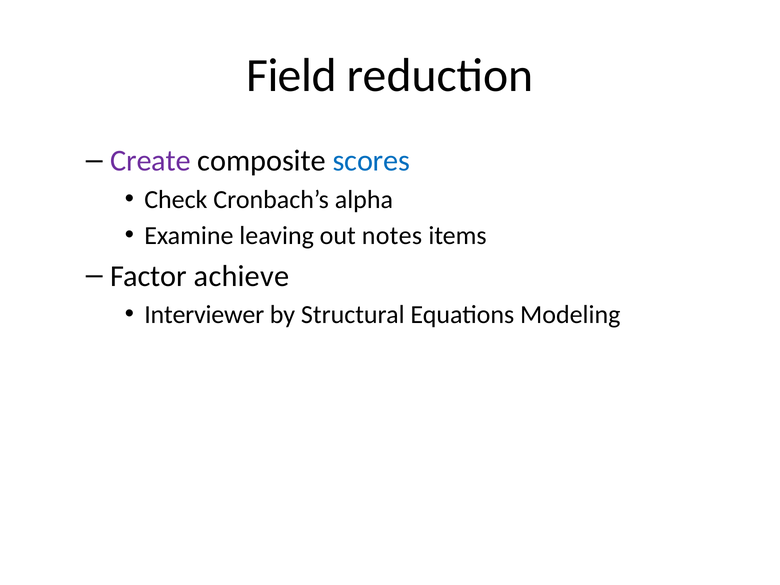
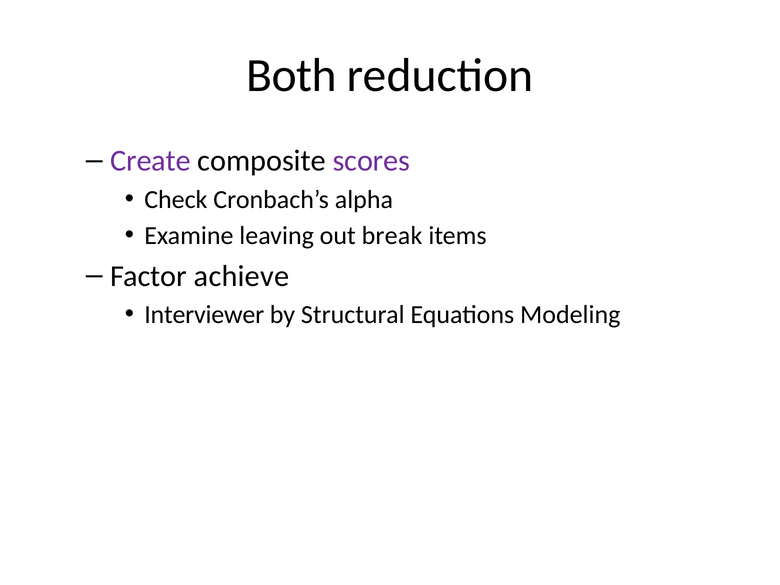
Field: Field -> Both
scores colour: blue -> purple
notes: notes -> break
